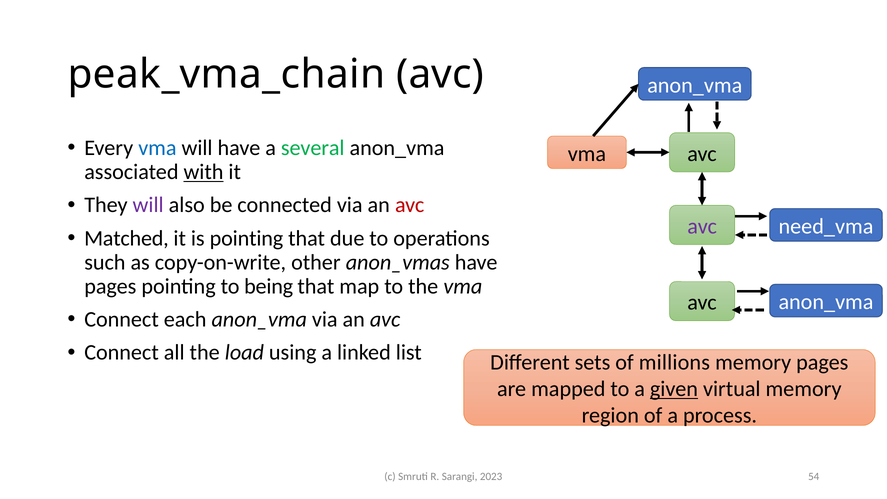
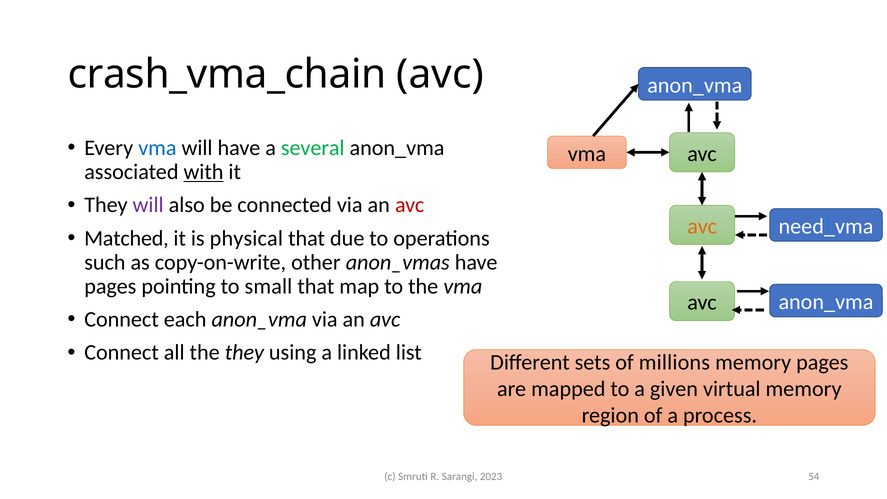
peak_vma_chain: peak_vma_chain -> crash_vma_chain
avc at (702, 226) colour: purple -> orange
is pointing: pointing -> physical
being: being -> small
the load: load -> they
given underline: present -> none
